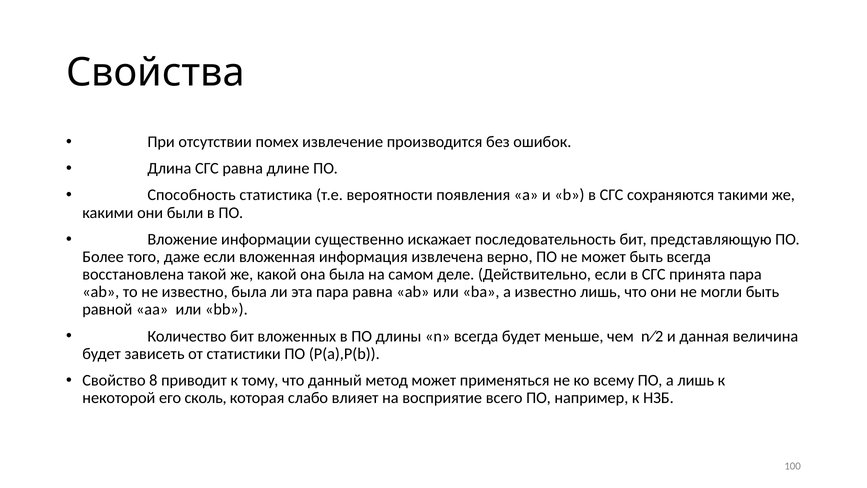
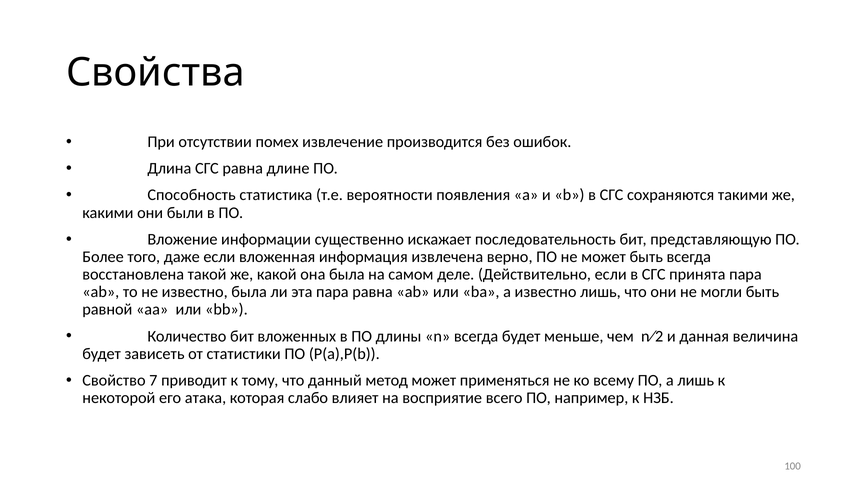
8: 8 -> 7
сколь: сколь -> атака
